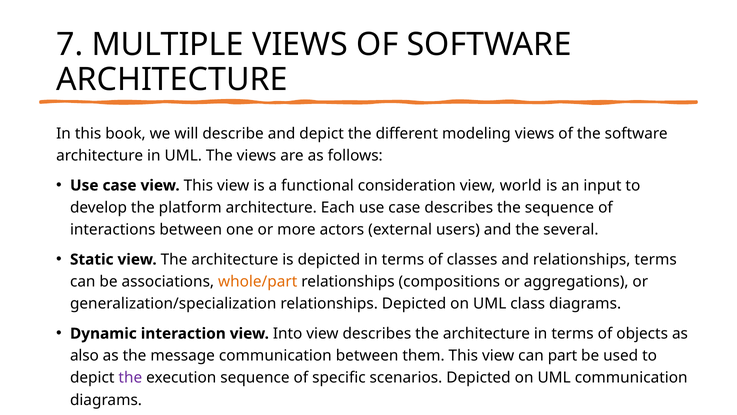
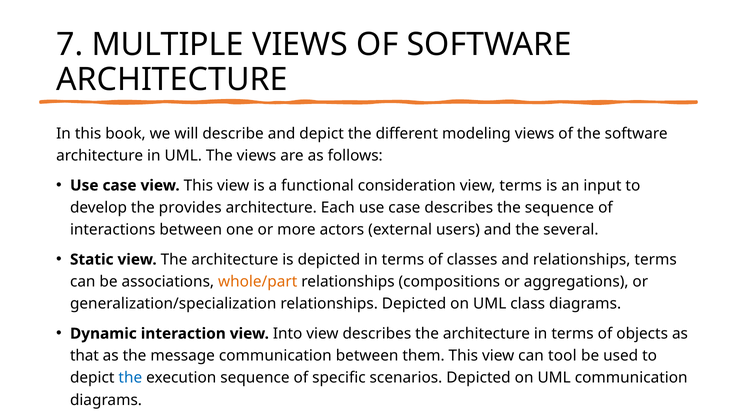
view world: world -> terms
platform: platform -> provides
also: also -> that
part: part -> tool
the at (130, 377) colour: purple -> blue
